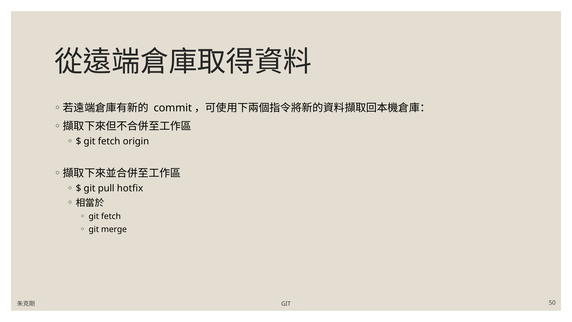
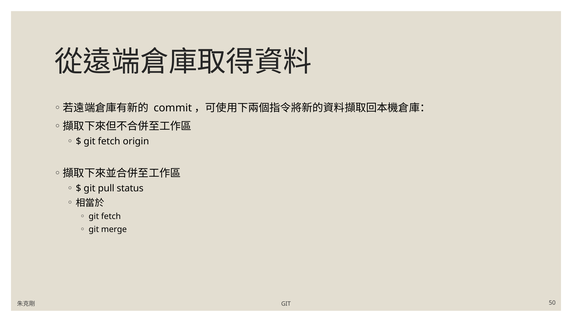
hotfix: hotfix -> status
